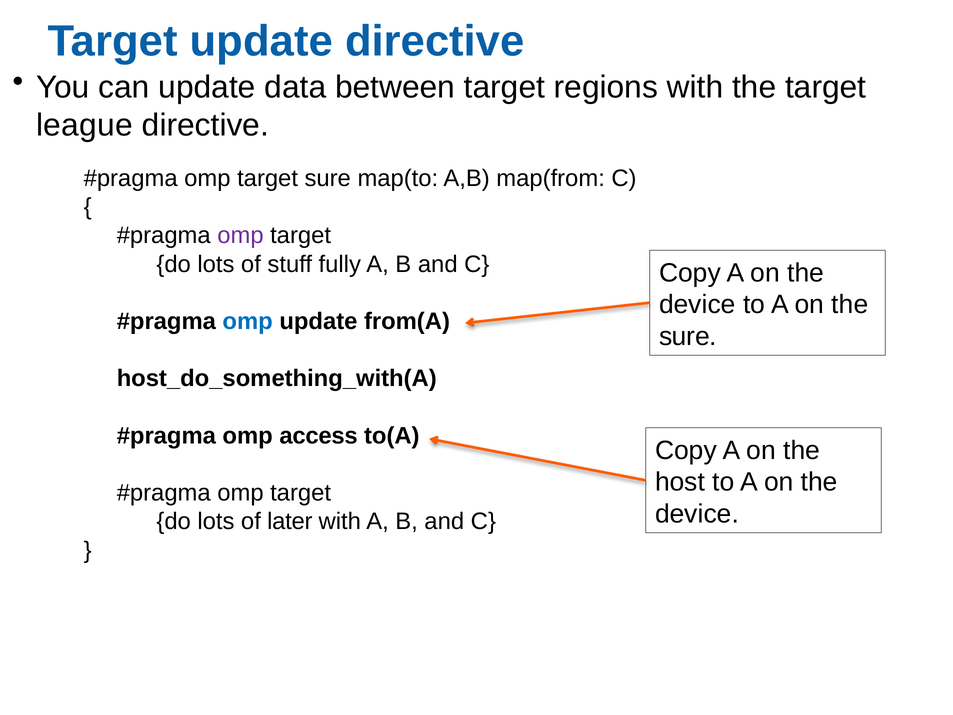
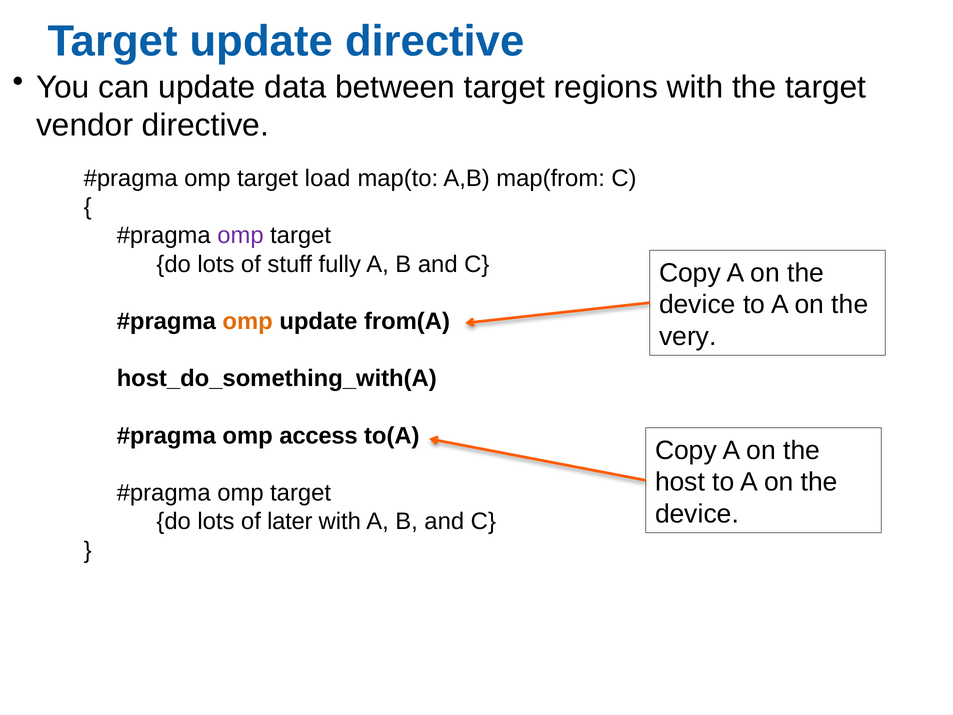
league: league -> vendor
target sure: sure -> load
omp at (248, 321) colour: blue -> orange
sure at (688, 336): sure -> very
